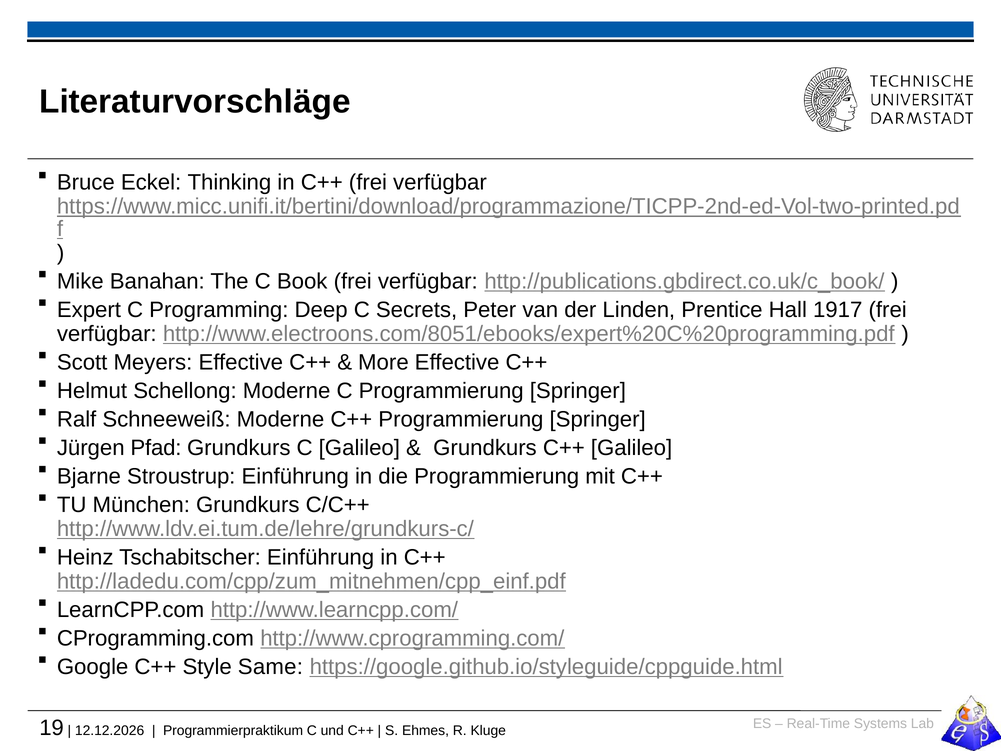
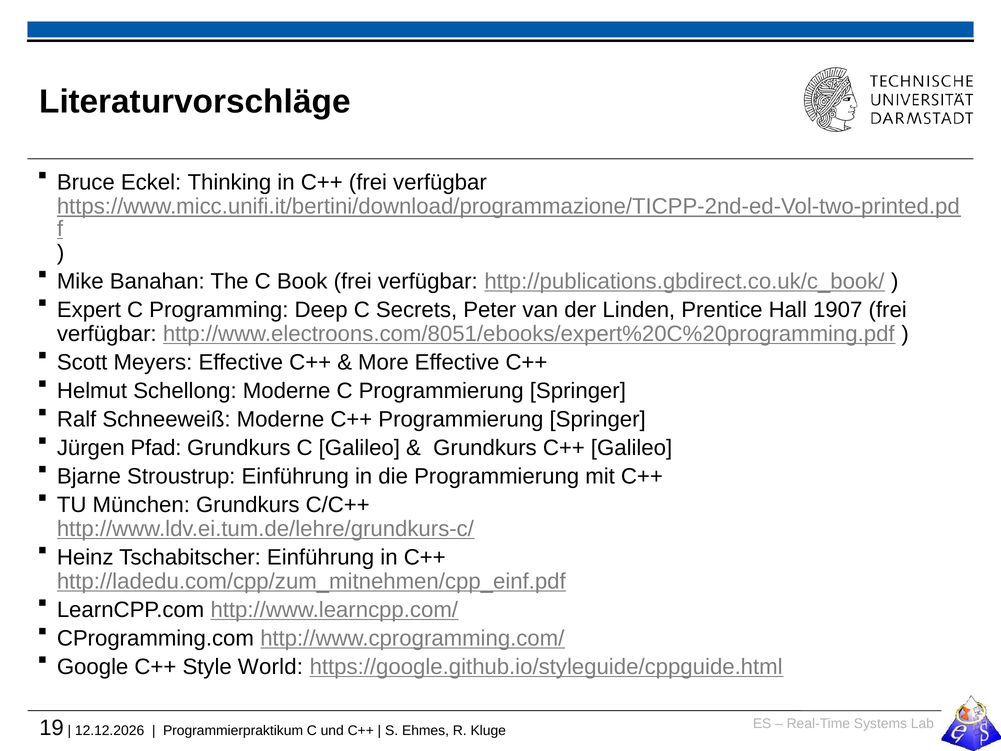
1917: 1917 -> 1907
Same: Same -> World
